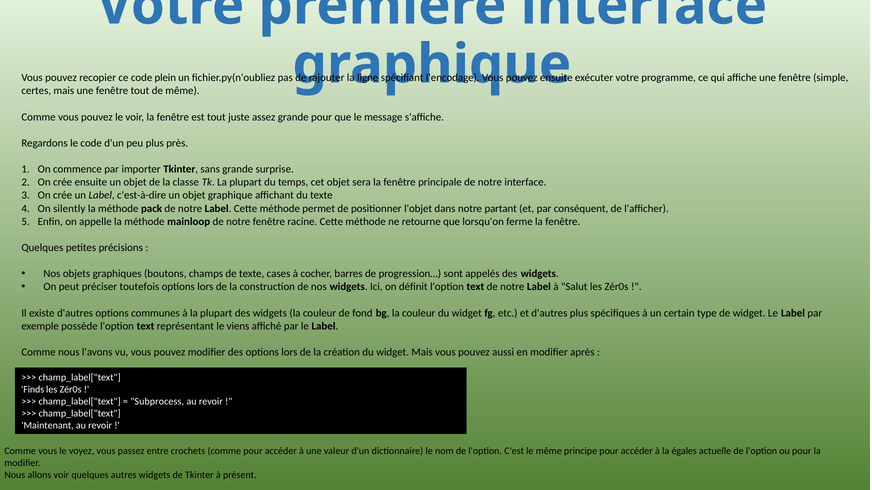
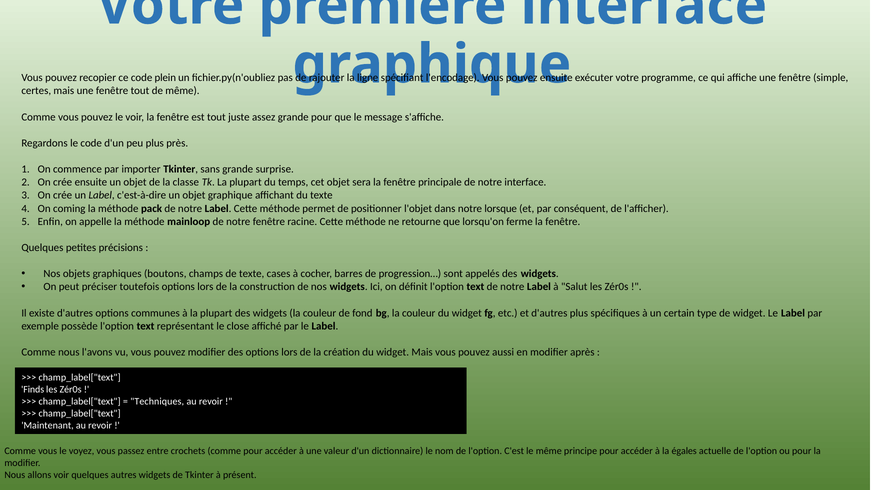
silently: silently -> coming
partant: partant -> lorsque
viens: viens -> close
Subprocess: Subprocess -> Techniques
